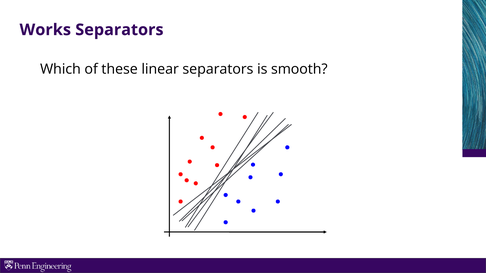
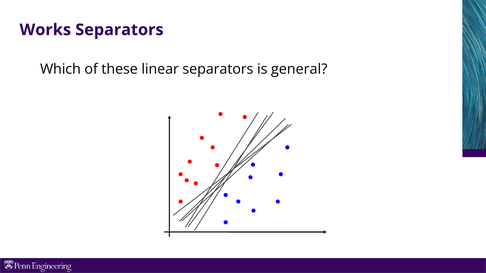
smooth: smooth -> general
